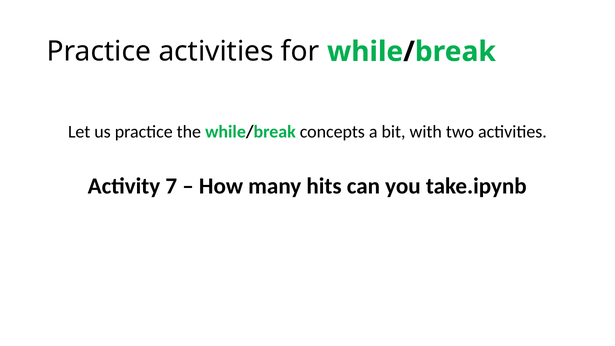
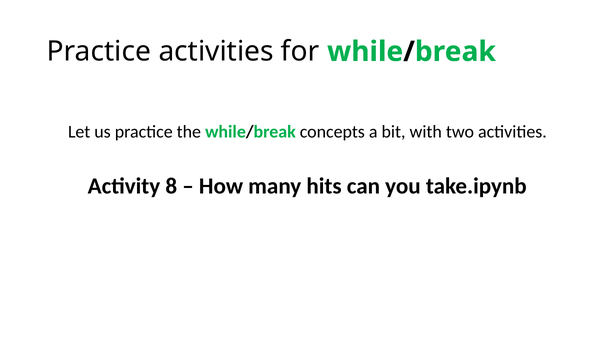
7: 7 -> 8
